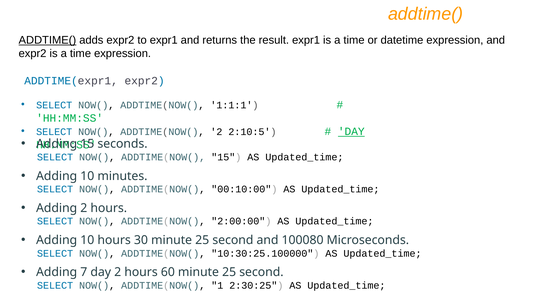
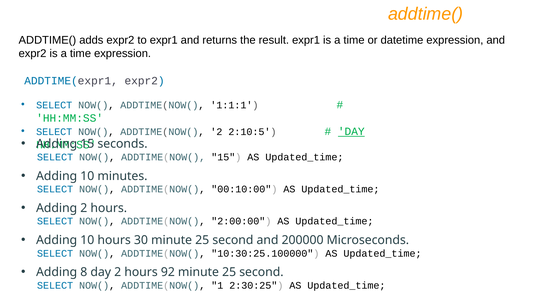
ADDTIME( at (47, 40) underline: present -> none
100080: 100080 -> 200000
7: 7 -> 8
60: 60 -> 92
